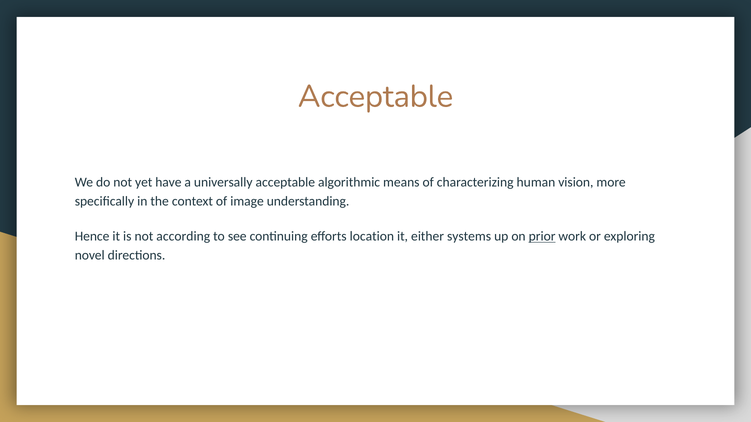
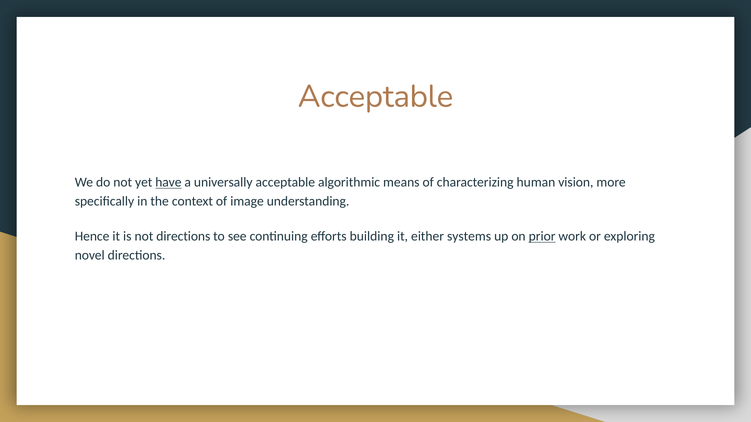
have underline: none -> present
not according: according -> directions
location: location -> building
